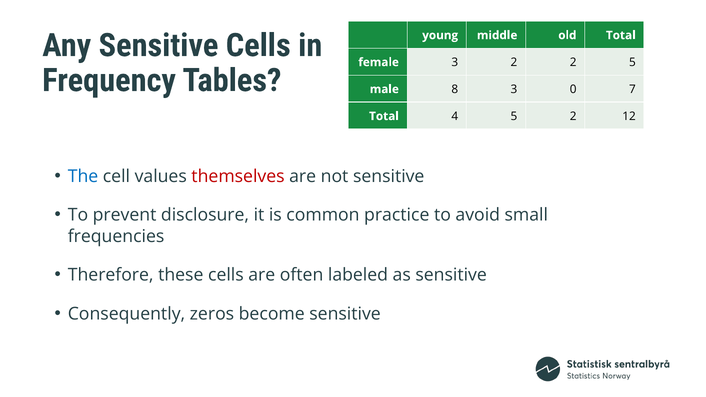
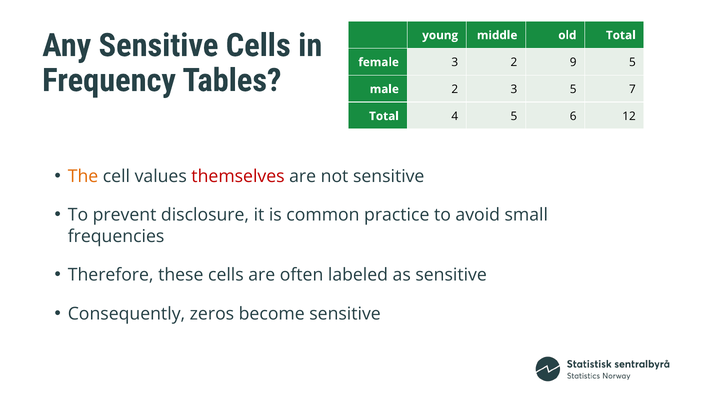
2 2: 2 -> 9
male 8: 8 -> 2
3 0: 0 -> 5
5 2: 2 -> 6
The colour: blue -> orange
